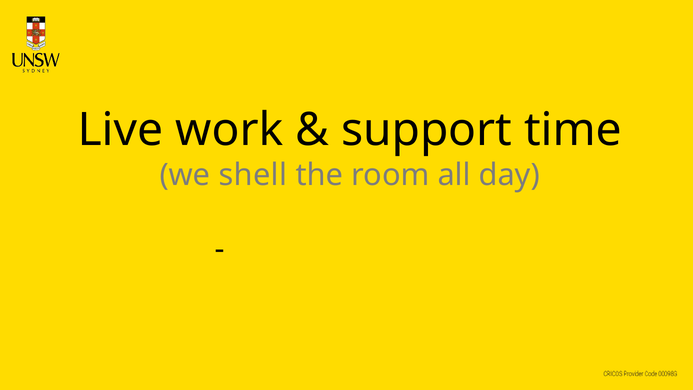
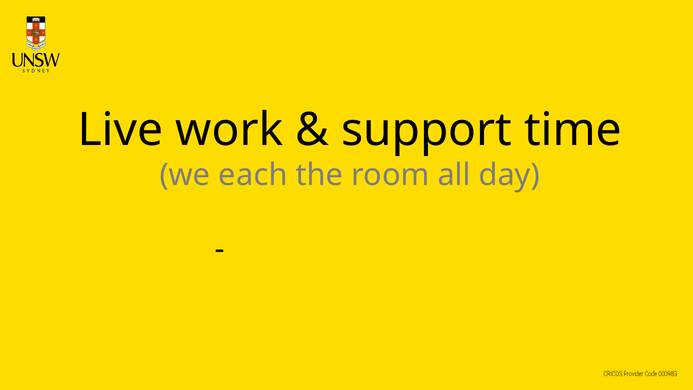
shell: shell -> each
